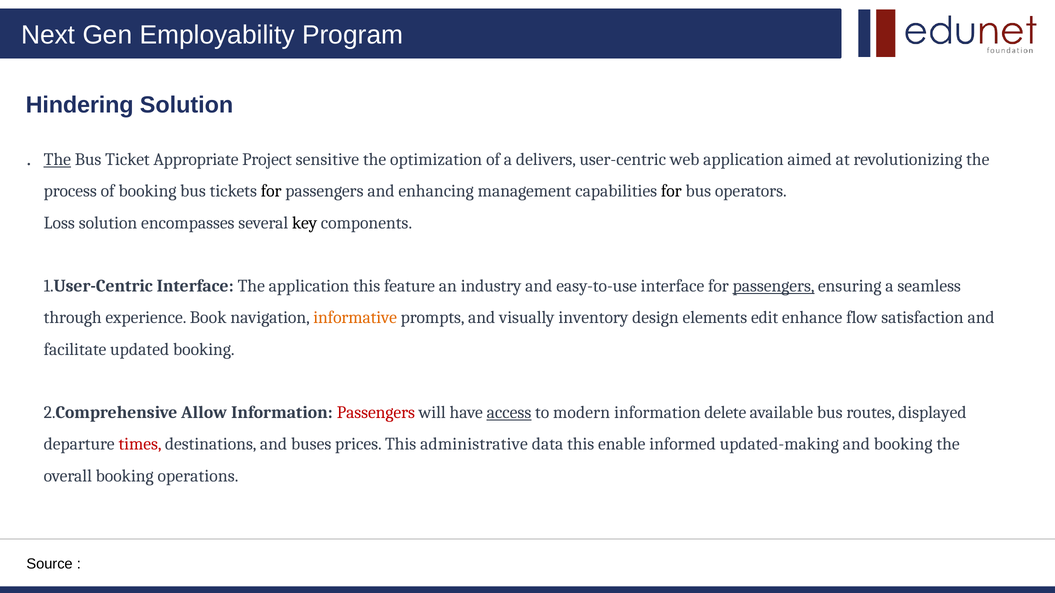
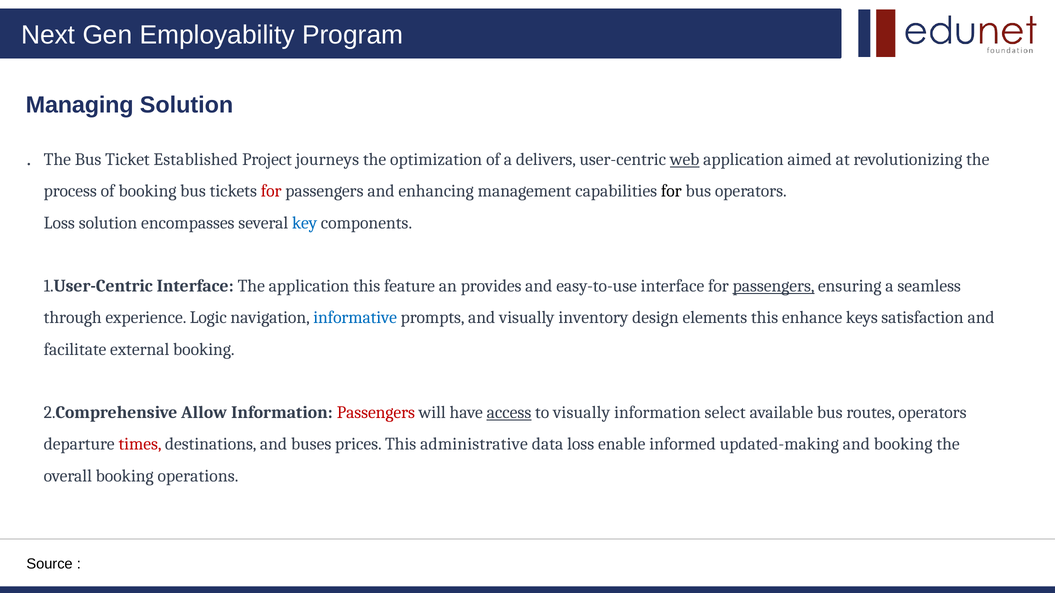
Hindering: Hindering -> Managing
The at (57, 160) underline: present -> none
Appropriate: Appropriate -> Established
sensitive: sensitive -> journeys
web underline: none -> present
for at (271, 191) colour: black -> red
key colour: black -> blue
industry: industry -> provides
Book: Book -> Logic
informative colour: orange -> blue
elements edit: edit -> this
flow: flow -> keys
updated: updated -> external
to modern: modern -> visually
delete: delete -> select
routes displayed: displayed -> operators
data this: this -> loss
